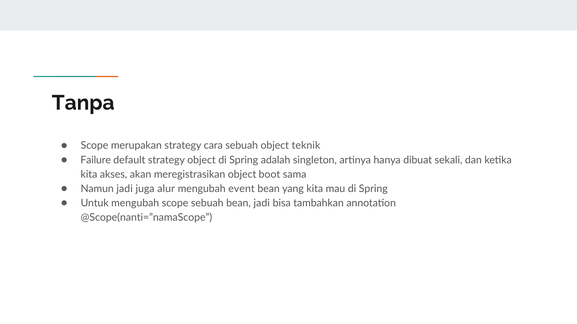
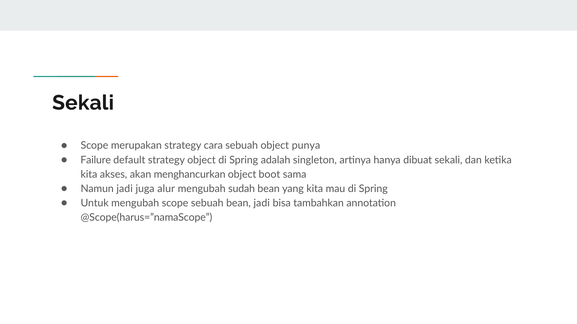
Tanpa at (83, 103): Tanpa -> Sekali
teknik: teknik -> punya
meregistrasikan: meregistrasikan -> menghancurkan
event: event -> sudah
@Scope(nanti=”namaScope: @Scope(nanti=”namaScope -> @Scope(harus=”namaScope
